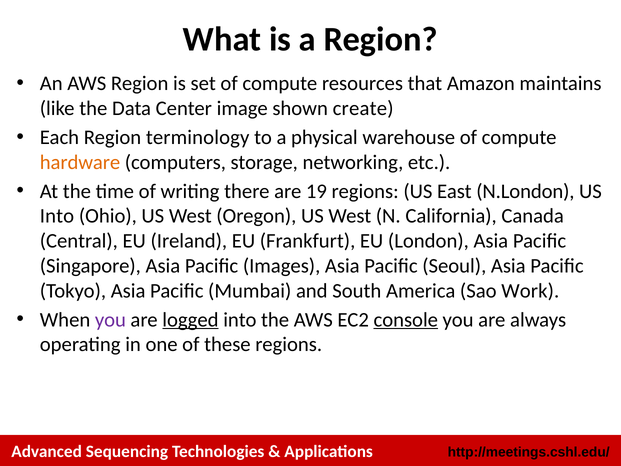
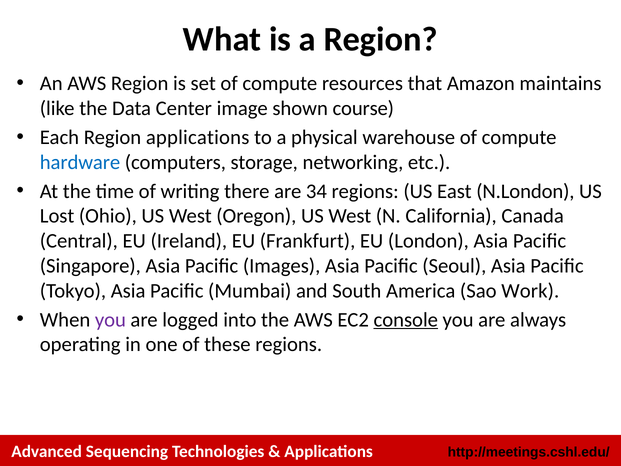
create: create -> course
Region terminology: terminology -> applications
hardware colour: orange -> blue
19: 19 -> 34
Into at (57, 216): Into -> Lost
logged underline: present -> none
